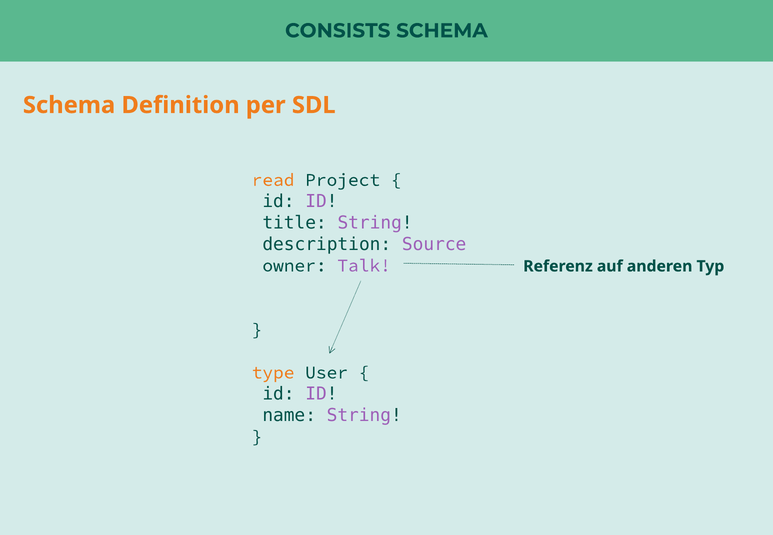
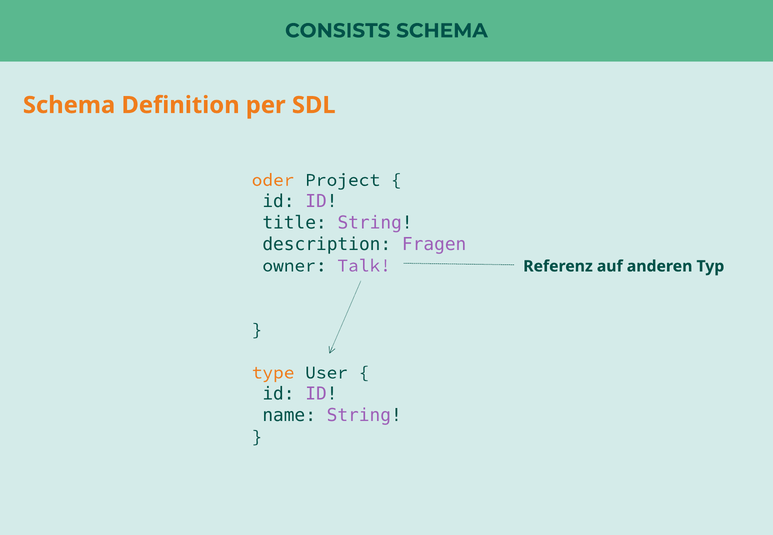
read: read -> oder
Source: Source -> Fragen
